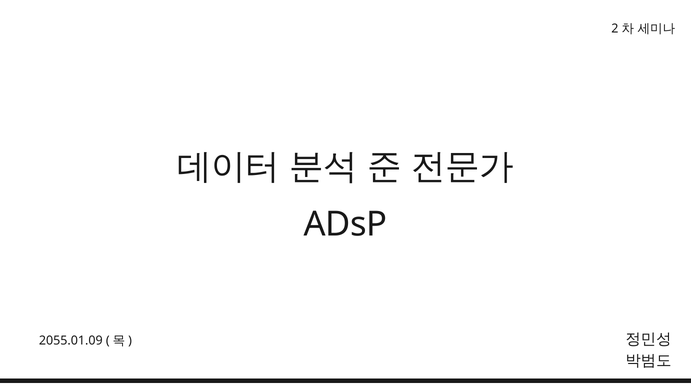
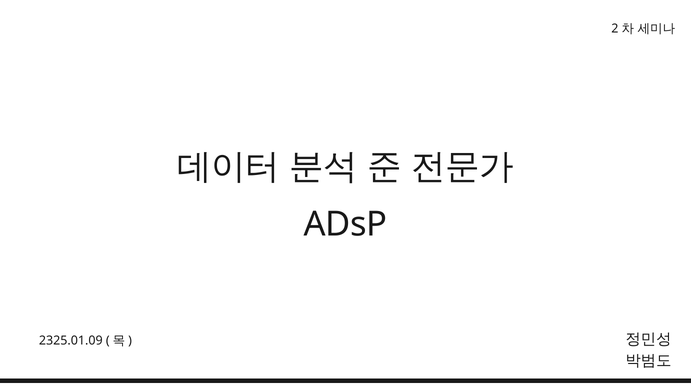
2055.01.09: 2055.01.09 -> 2325.01.09
